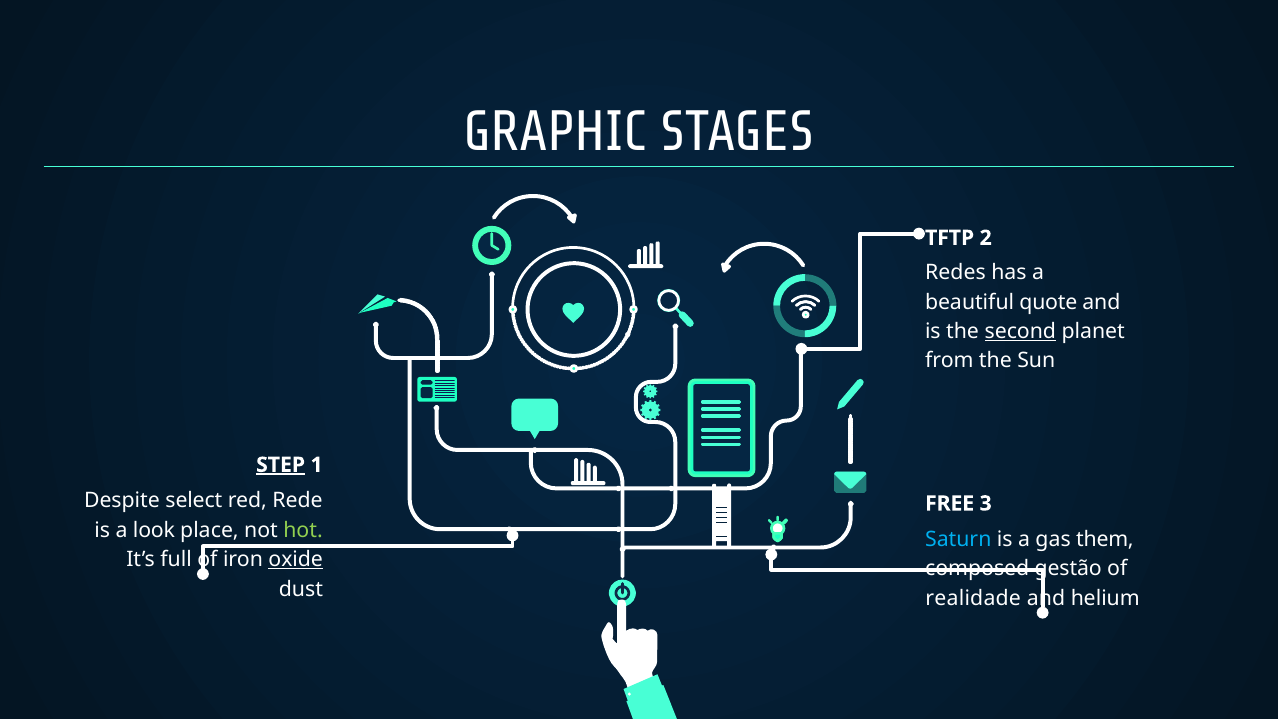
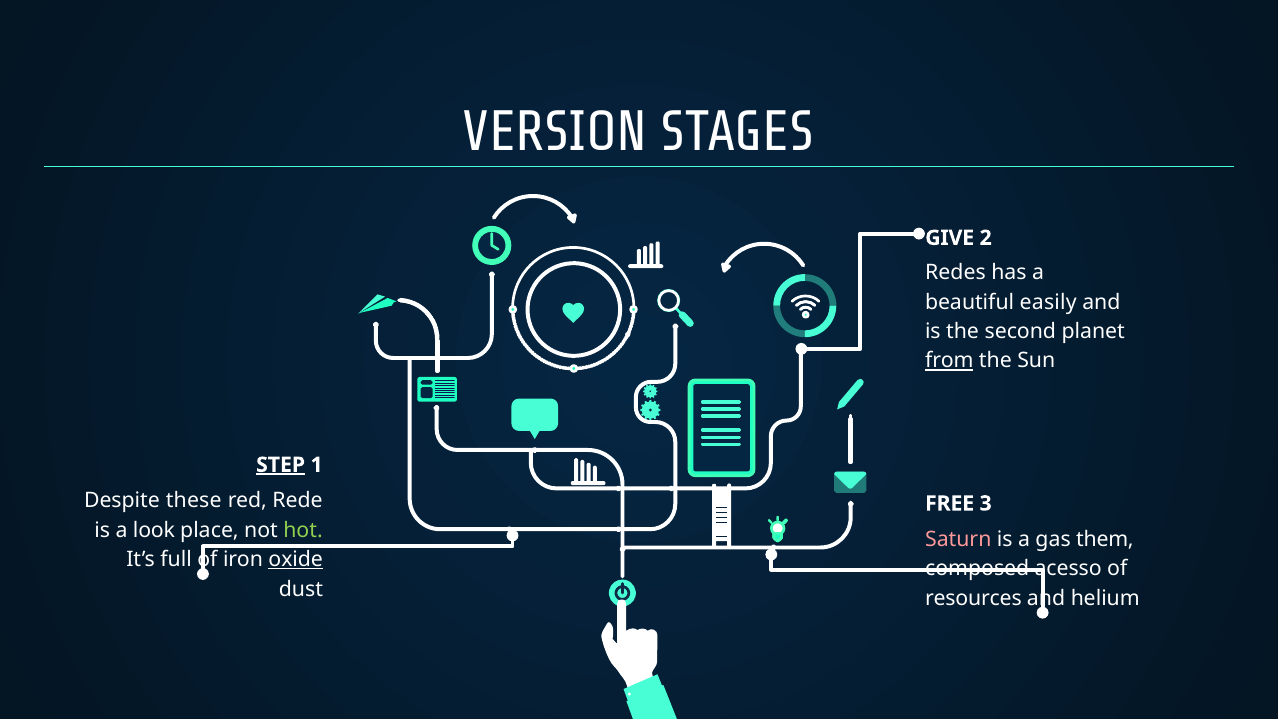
GRAPHIC: GRAPHIC -> VERSION
TFTP: TFTP -> GIVE
quote: quote -> easily
second underline: present -> none
from underline: none -> present
select: select -> these
Saturn colour: light blue -> pink
gestão: gestão -> acesso
realidade: realidade -> resources
